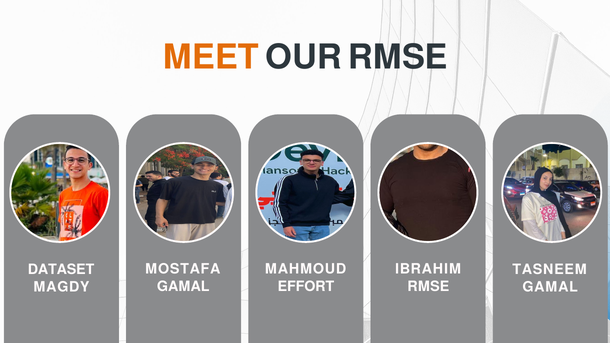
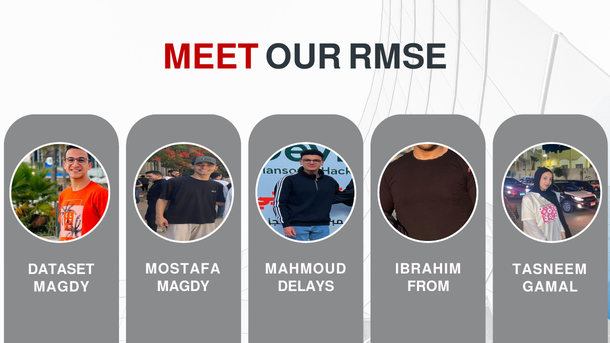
MEET colour: orange -> red
GAMAL at (183, 287): GAMAL -> MAGDY
EFFORT: EFFORT -> DELAYS
RMSE at (428, 287): RMSE -> FROM
